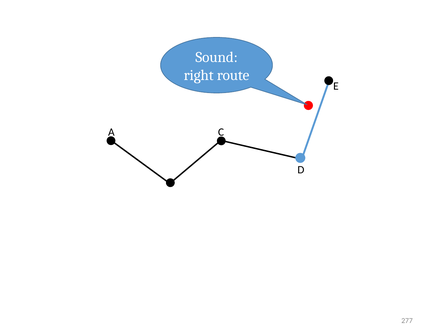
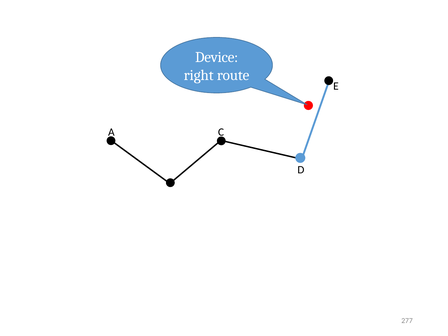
Sound: Sound -> Device
